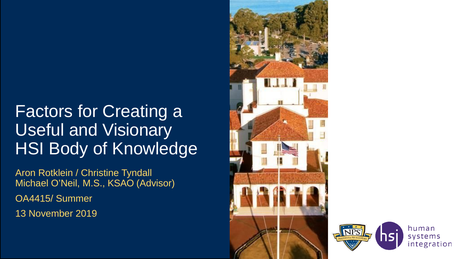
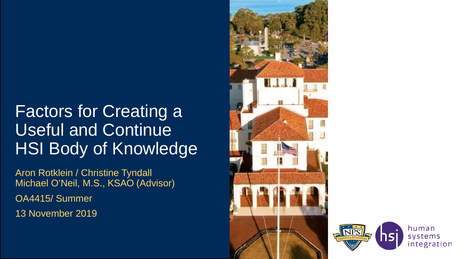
Visionary: Visionary -> Continue
